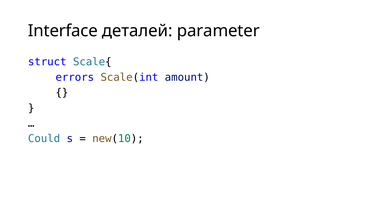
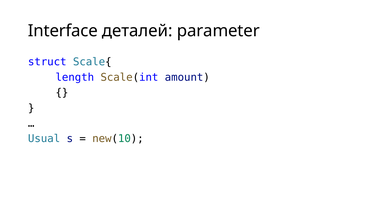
errors: errors -> length
Could: Could -> Usual
